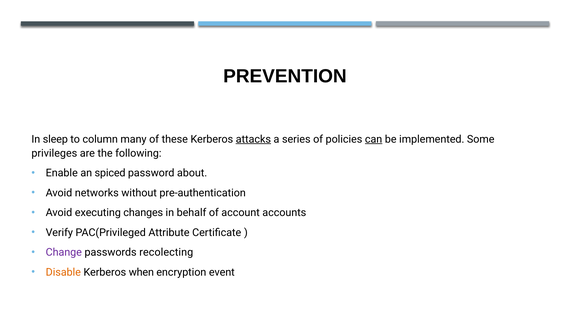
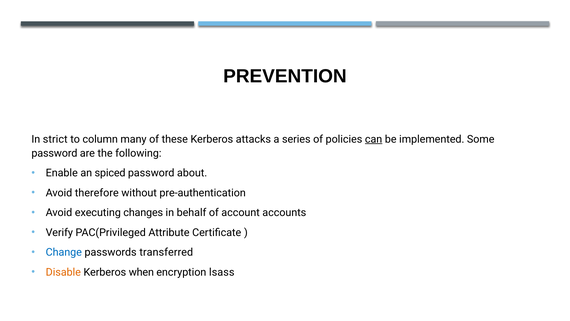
sleep: sleep -> strict
attacks underline: present -> none
privileges at (54, 153): privileges -> password
networks: networks -> therefore
Change colour: purple -> blue
recolecting: recolecting -> transferred
event: event -> lsass
